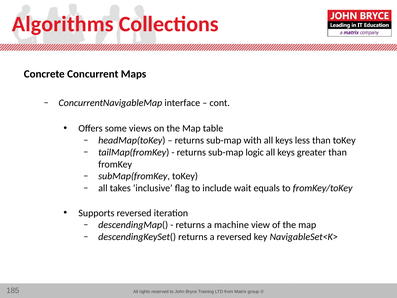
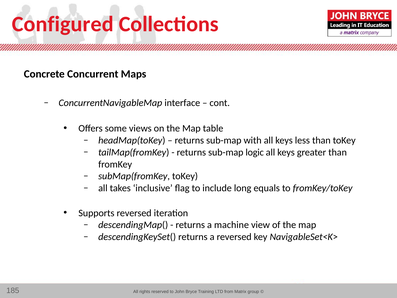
Algorithms: Algorithms -> Configured
wait: wait -> long
